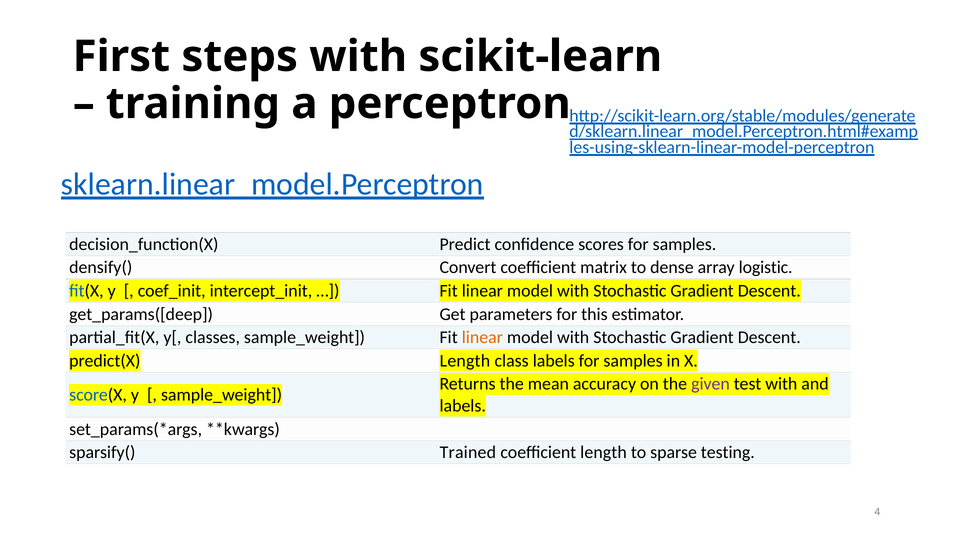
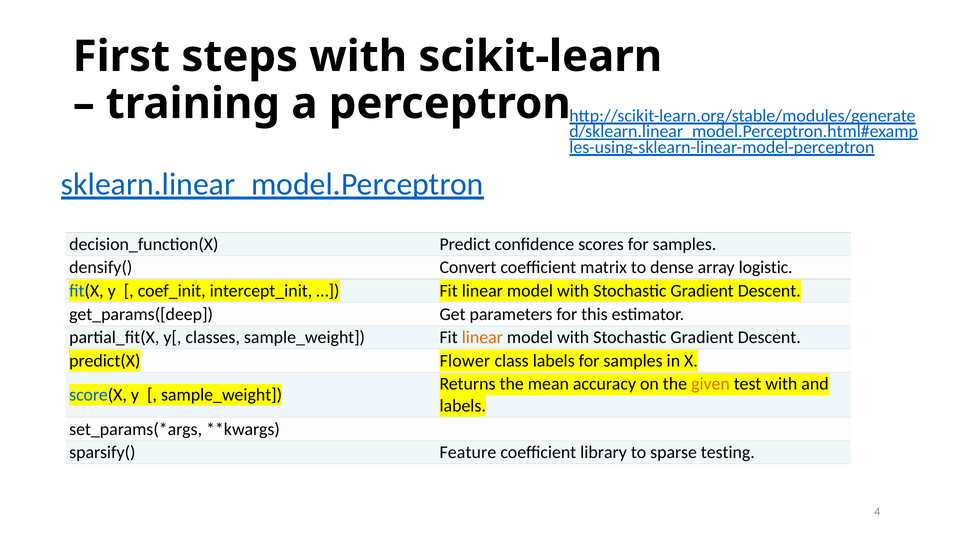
predict(X Length: Length -> Flower
given colour: purple -> orange
Trained: Trained -> Feature
coefficient length: length -> library
